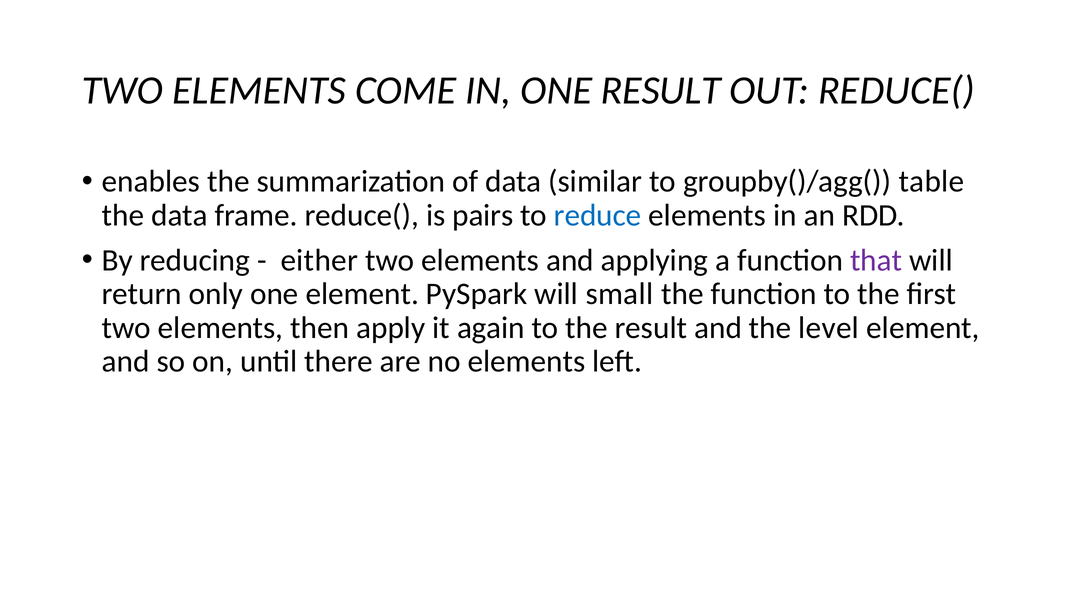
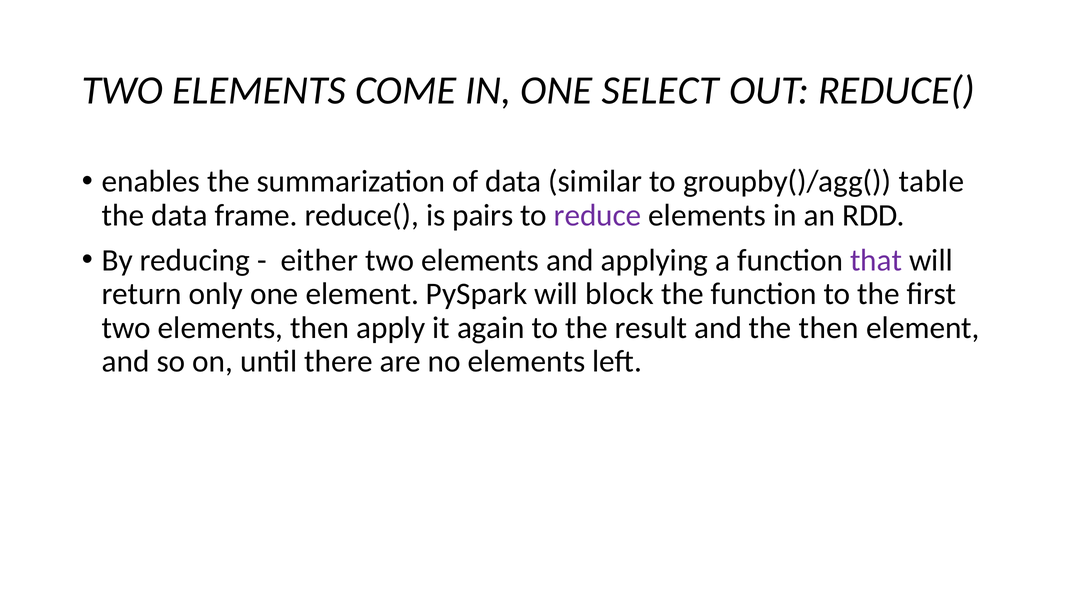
ONE RESULT: RESULT -> SELECT
reduce colour: blue -> purple
small: small -> block
the level: level -> then
